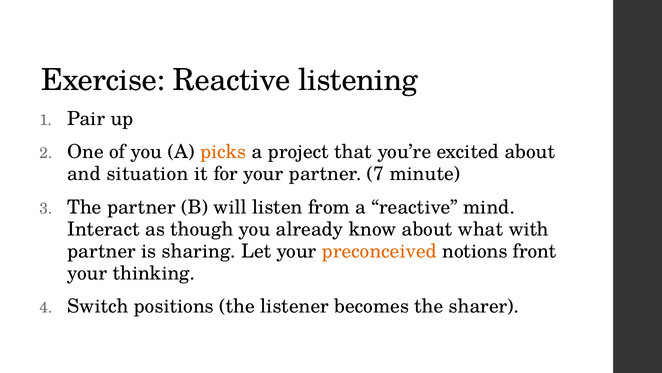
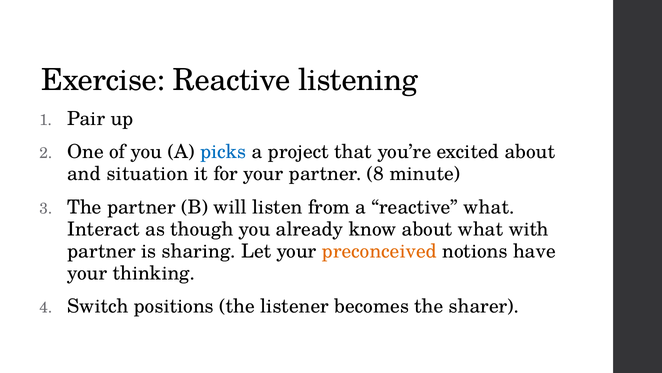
picks colour: orange -> blue
7: 7 -> 8
reactive mind: mind -> what
front: front -> have
